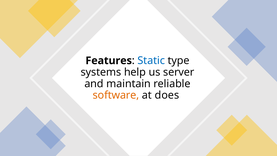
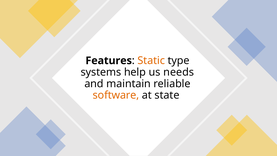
Static colour: blue -> orange
server: server -> needs
does: does -> state
